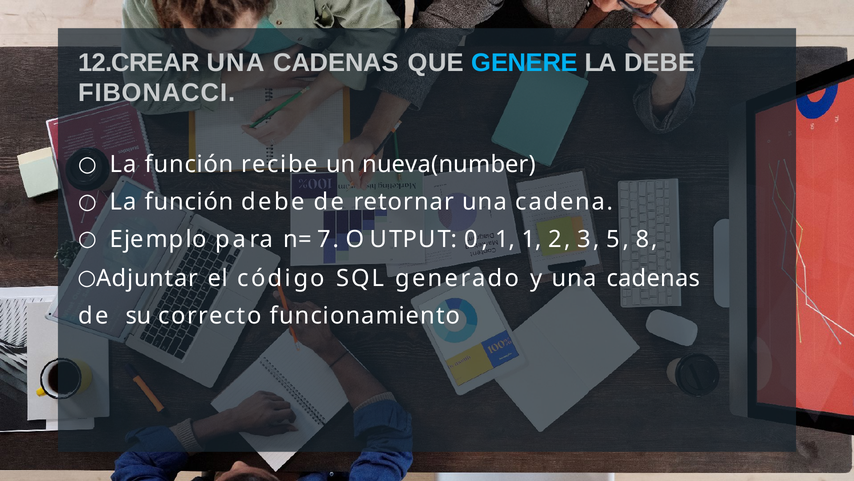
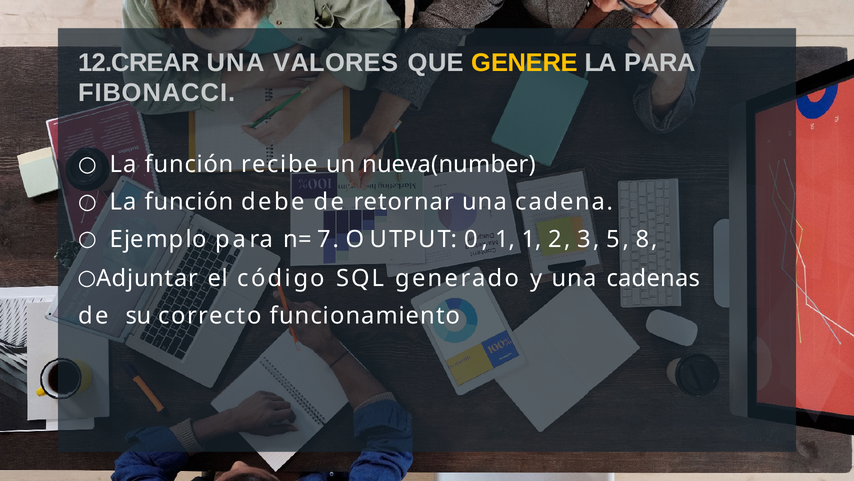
12.CREAR UNA CADENAS: CADENAS -> VALORES
GENERE colour: light blue -> yellow
LA DEBE: DEBE -> PARA
